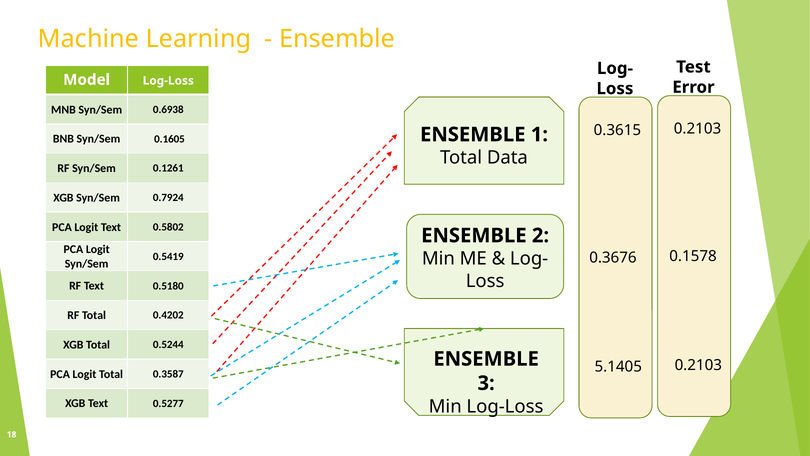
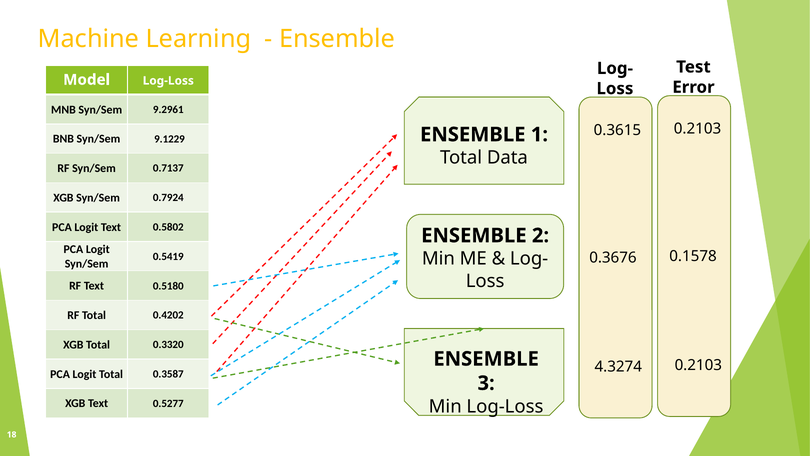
0.6938: 0.6938 -> 9.2961
0.1605: 0.1605 -> 9.1229
0.1261: 0.1261 -> 0.7137
0.5244: 0.5244 -> 0.3320
5.1405: 5.1405 -> 4.3274
